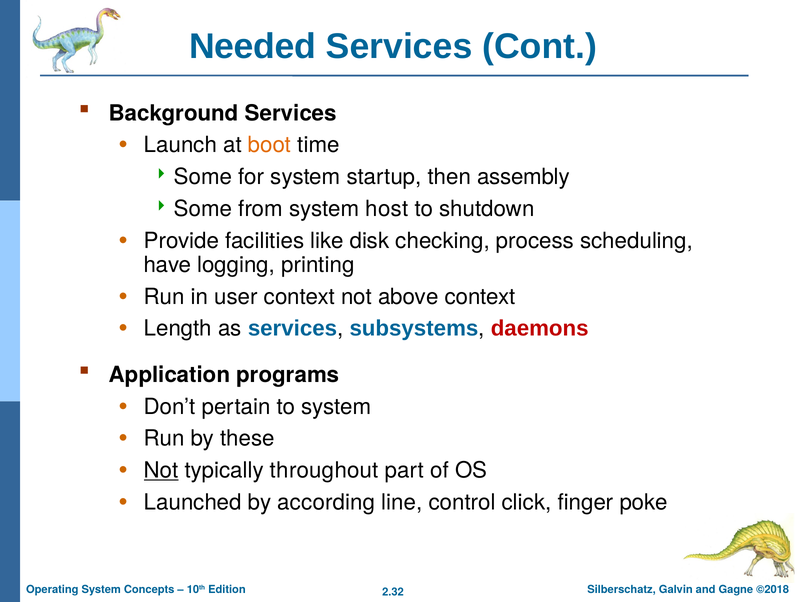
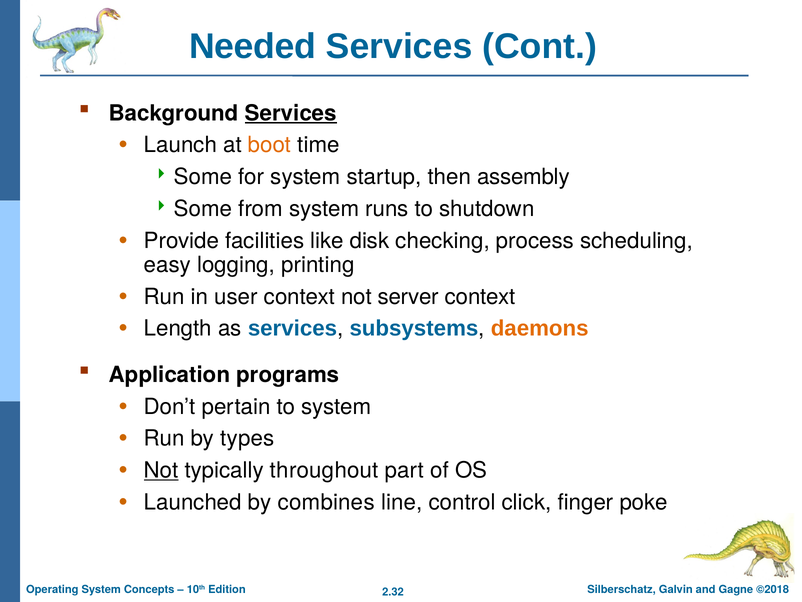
Services at (291, 113) underline: none -> present
host: host -> runs
have: have -> easy
above: above -> server
daemons colour: red -> orange
these: these -> types
according: according -> combines
